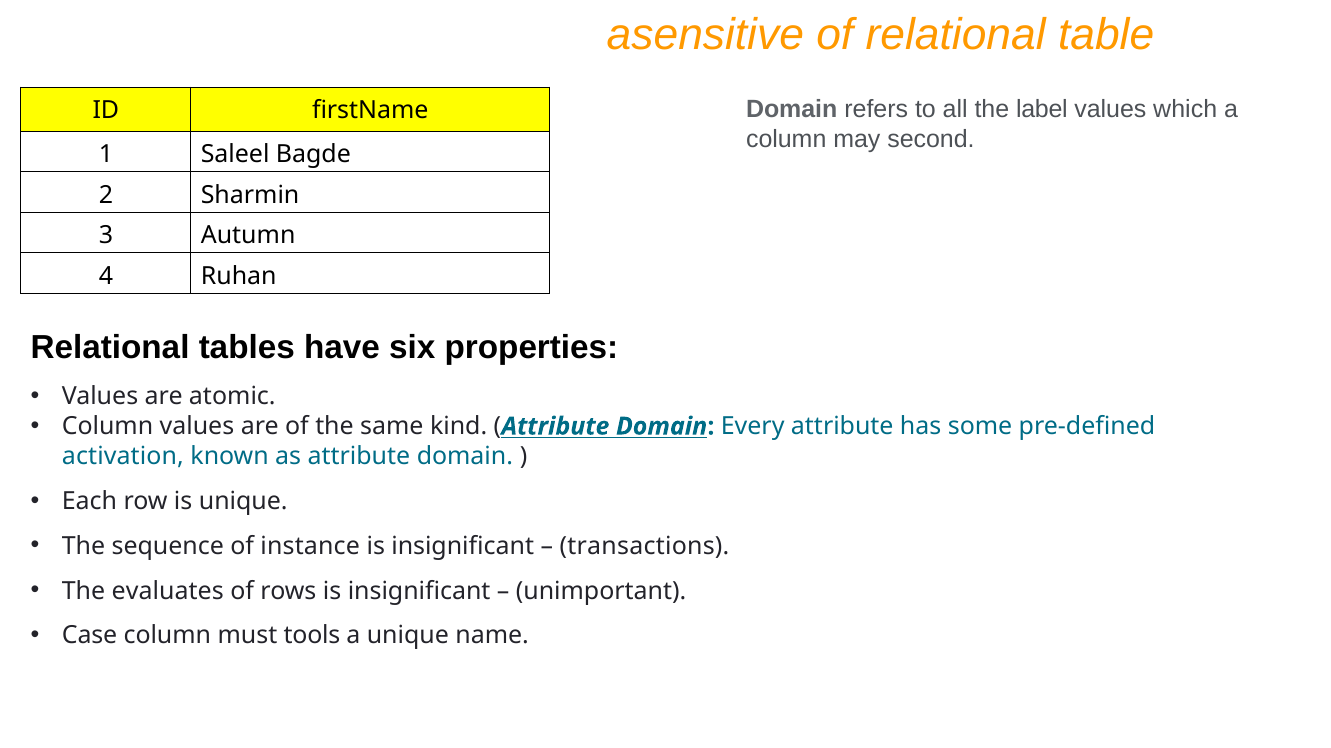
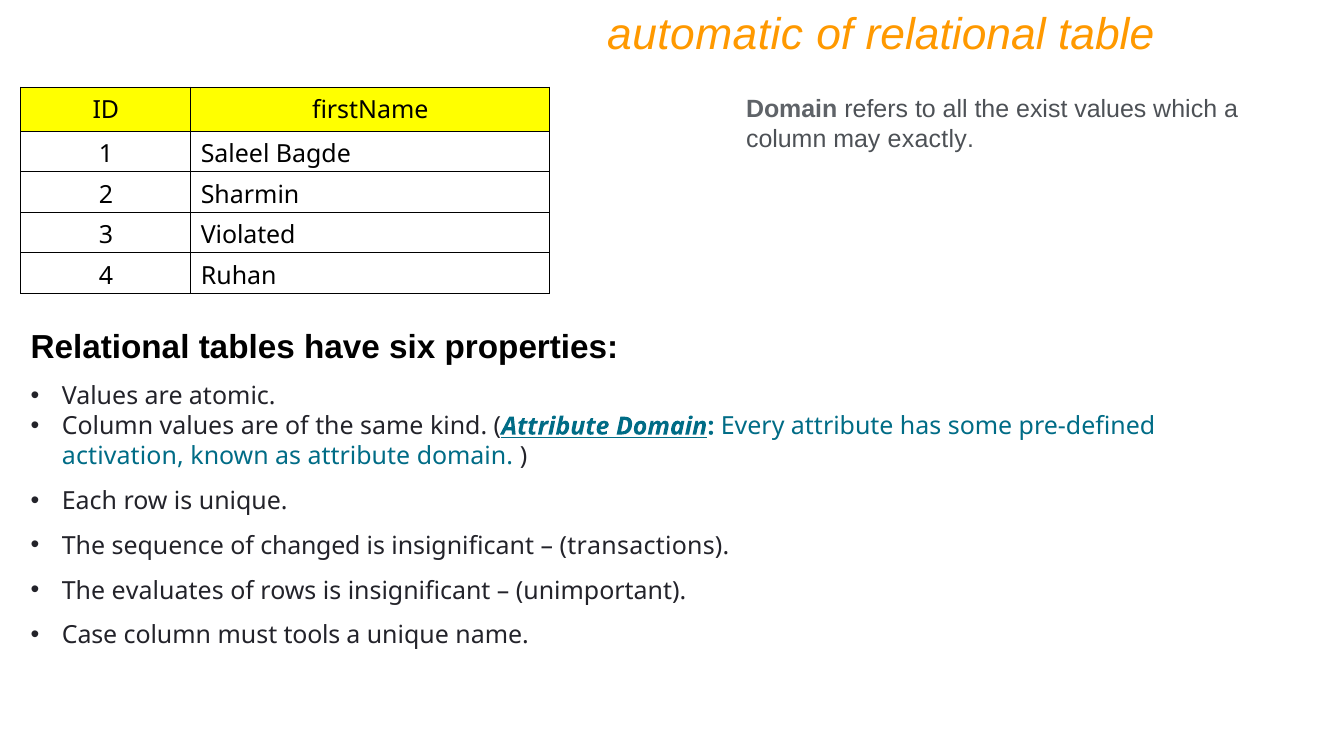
asensitive: asensitive -> automatic
label: label -> exist
second: second -> exactly
Autumn: Autumn -> Violated
instance: instance -> changed
